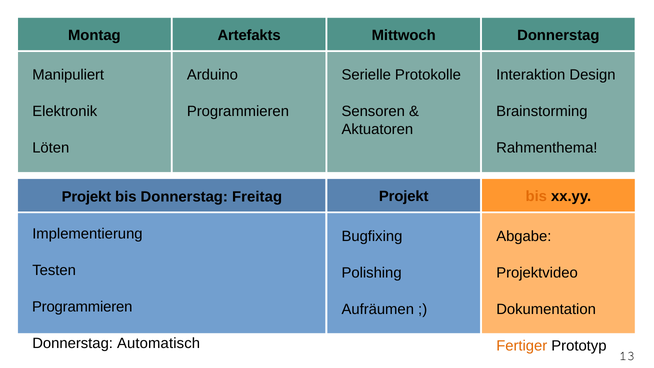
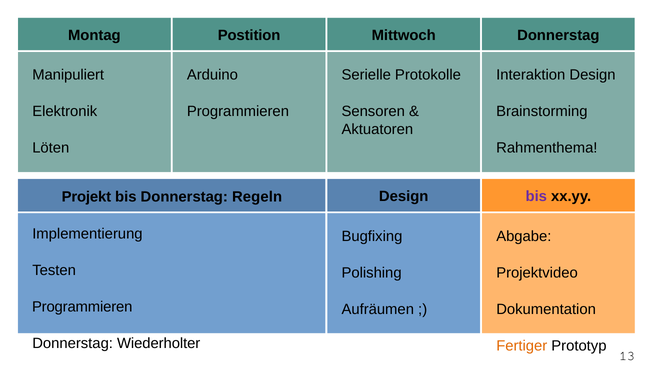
Artefakts: Artefakts -> Postition
Projekt at (404, 196): Projekt -> Design
bis at (536, 196) colour: orange -> purple
Freitag: Freitag -> Regeln
Automatisch: Automatisch -> Wiederholter
